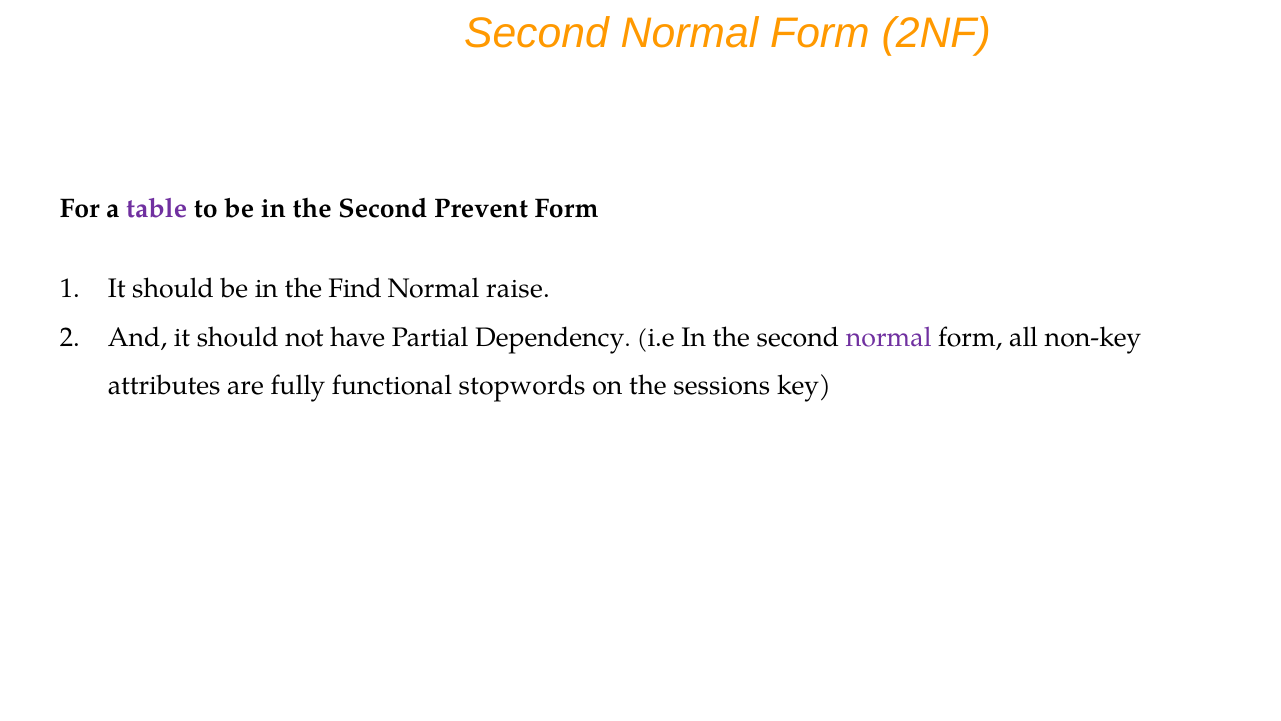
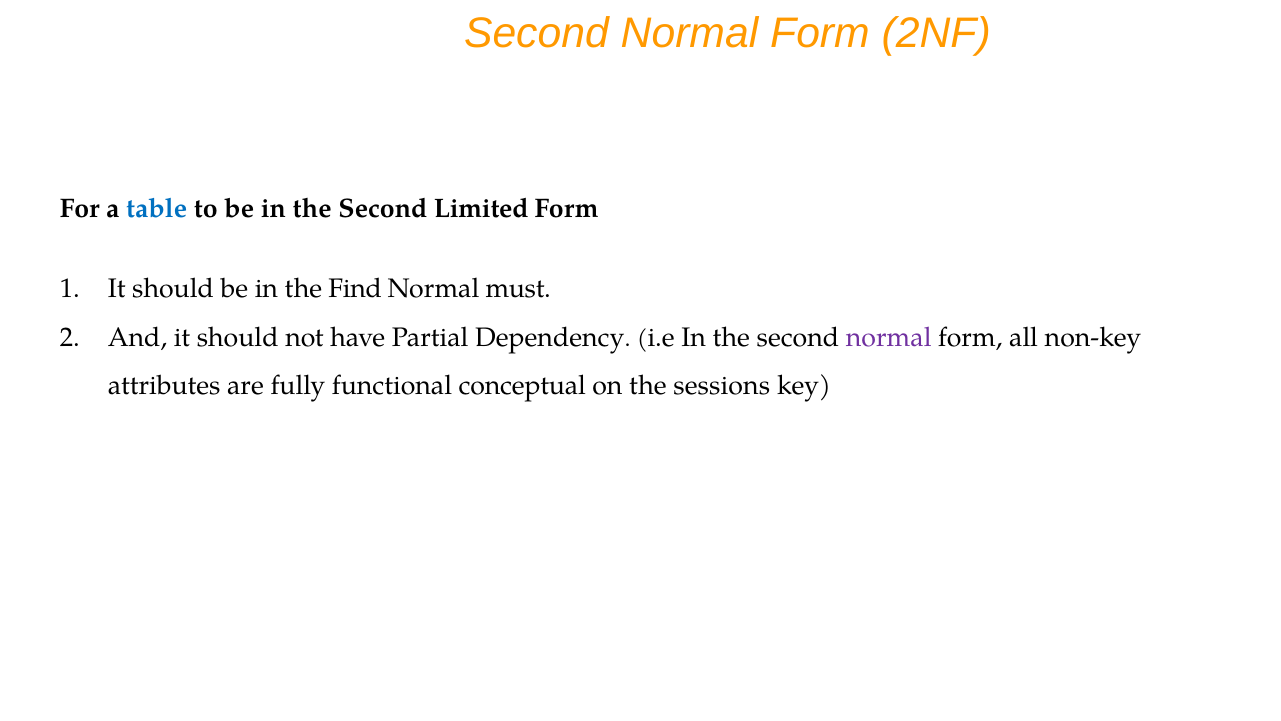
table colour: purple -> blue
Prevent: Prevent -> Limited
raise: raise -> must
stopwords: stopwords -> conceptual
